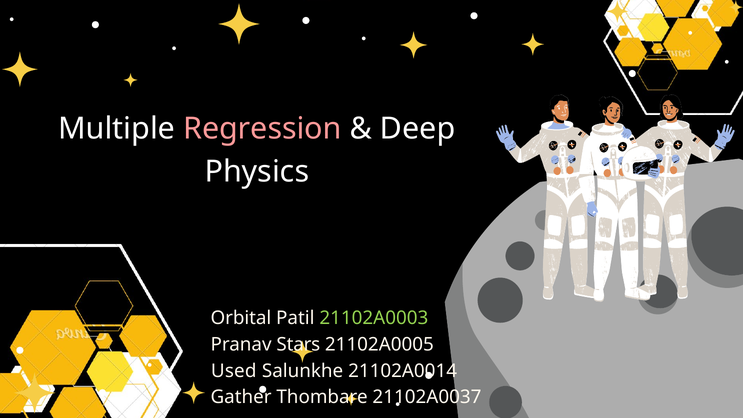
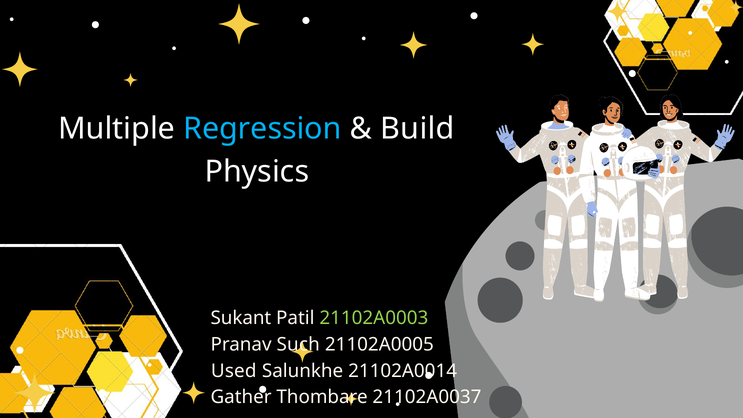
Regression colour: pink -> light blue
Deep: Deep -> Build
Orbital: Orbital -> Sukant
Stars: Stars -> Such
